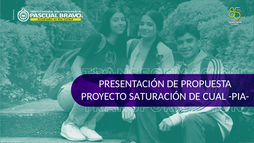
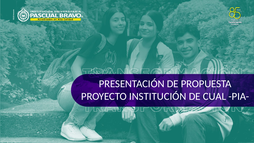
SATURACIÓN: SATURACIÓN -> INSTITUCIÓN
